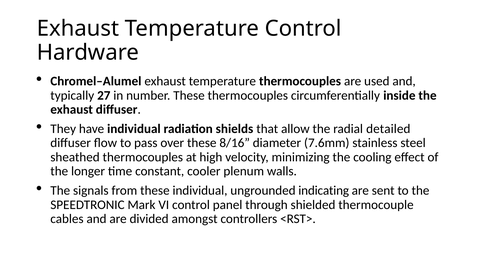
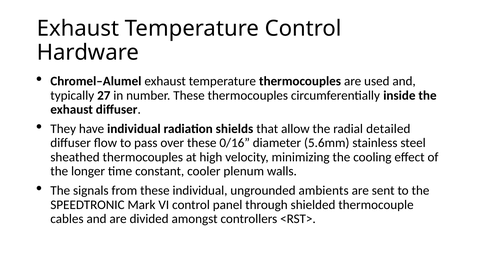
8/16: 8/16 -> 0/16
7.6mm: 7.6mm -> 5.6mm
indicating: indicating -> ambients
